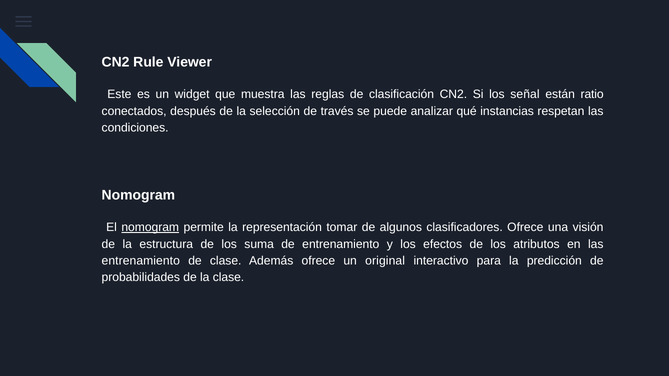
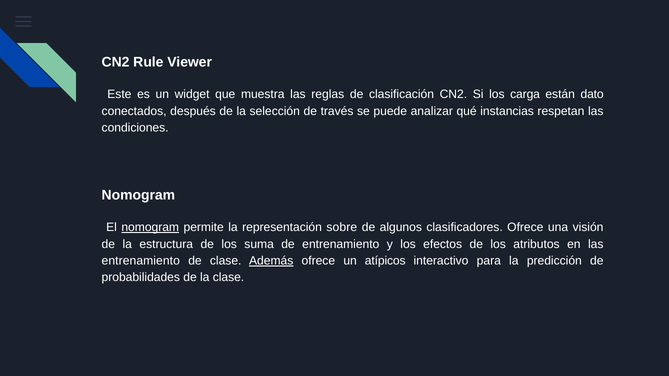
señal: señal -> carga
ratio: ratio -> dato
tomar: tomar -> sobre
Además underline: none -> present
original: original -> atípicos
